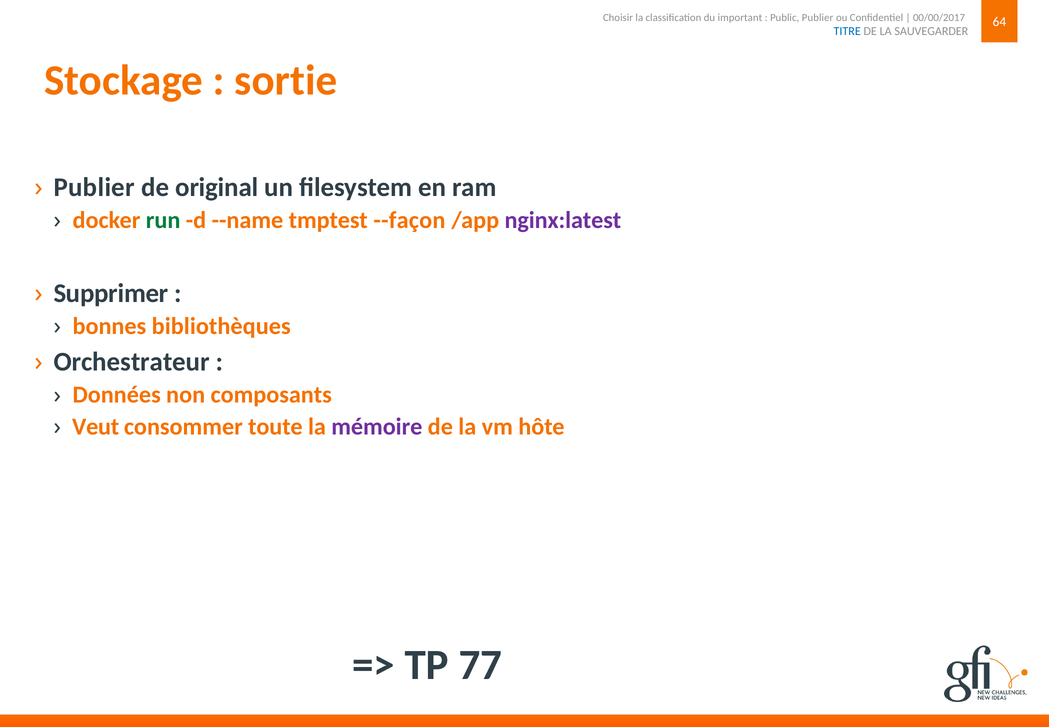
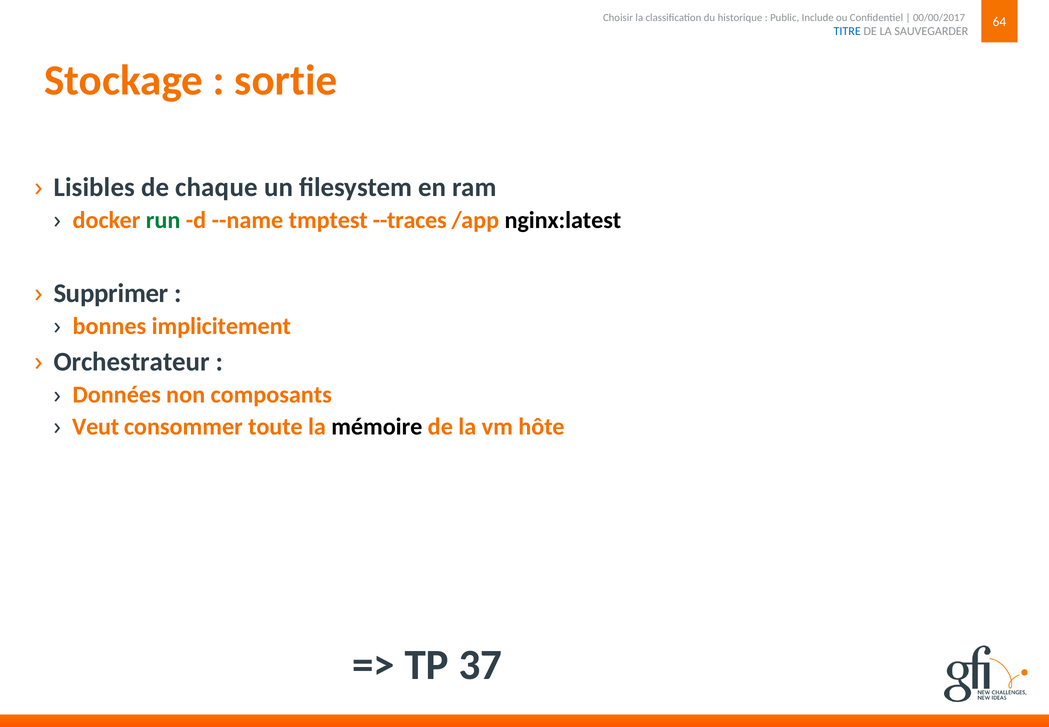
important: important -> historique
Public Publier: Publier -> Include
Publier at (94, 187): Publier -> Lisibles
original: original -> chaque
--façon: --façon -> --traces
nginx:latest colour: purple -> black
bibliothèques: bibliothèques -> implicitement
mémoire colour: purple -> black
77: 77 -> 37
